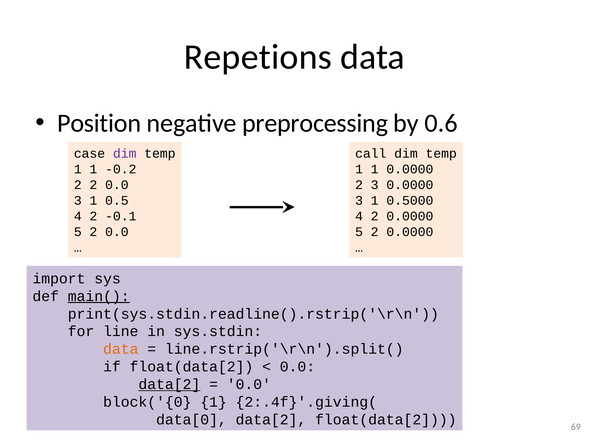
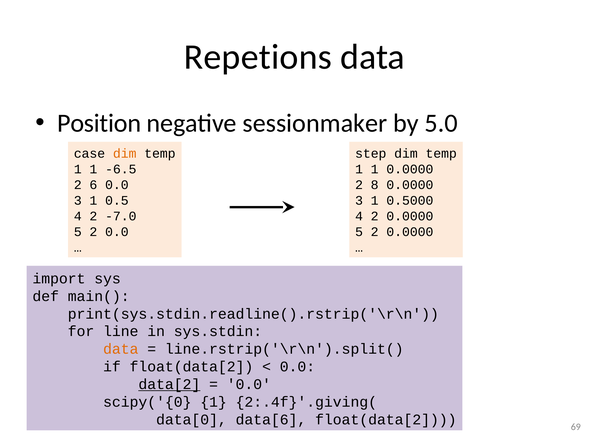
preprocessing: preprocessing -> sessionmaker
0.6: 0.6 -> 5.0
dim at (125, 154) colour: purple -> orange
call: call -> step
-0.2: -0.2 -> -6.5
2 2: 2 -> 6
2 3: 3 -> 8
-0.1: -0.1 -> -7.0
main( underline: present -> none
block('{0: block('{0 -> scipy('{0
data[0 data[2: data[2 -> data[6
